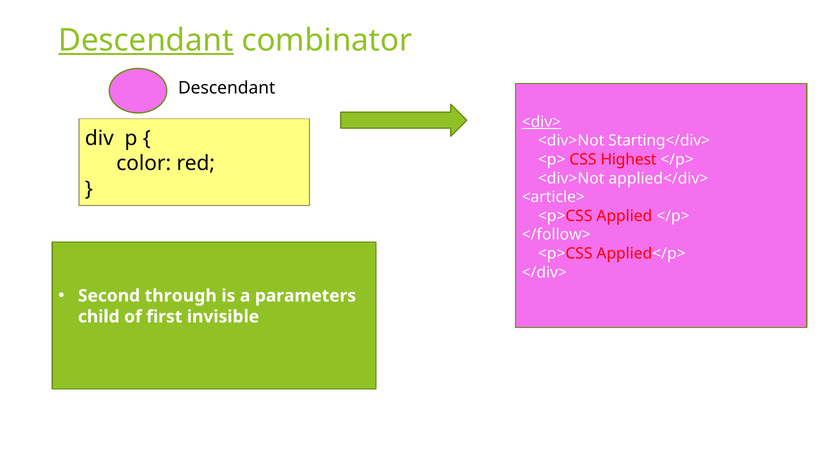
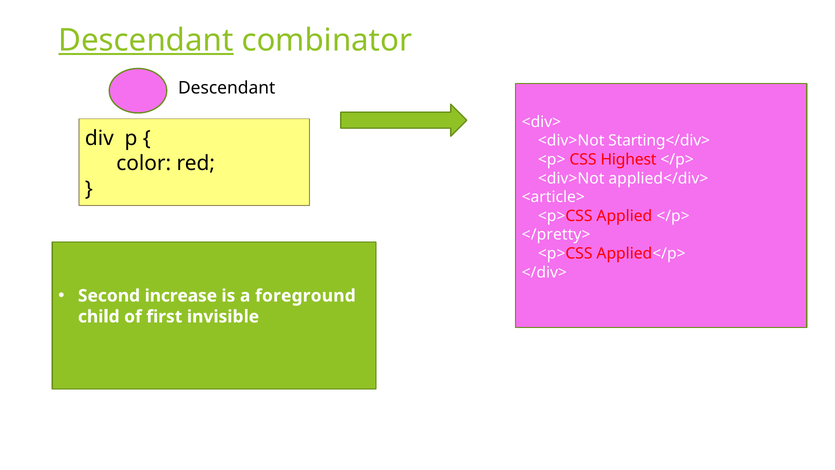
<div> underline: present -> none
</follow>: </follow> -> </pretty>
through: through -> increase
parameters: parameters -> foreground
